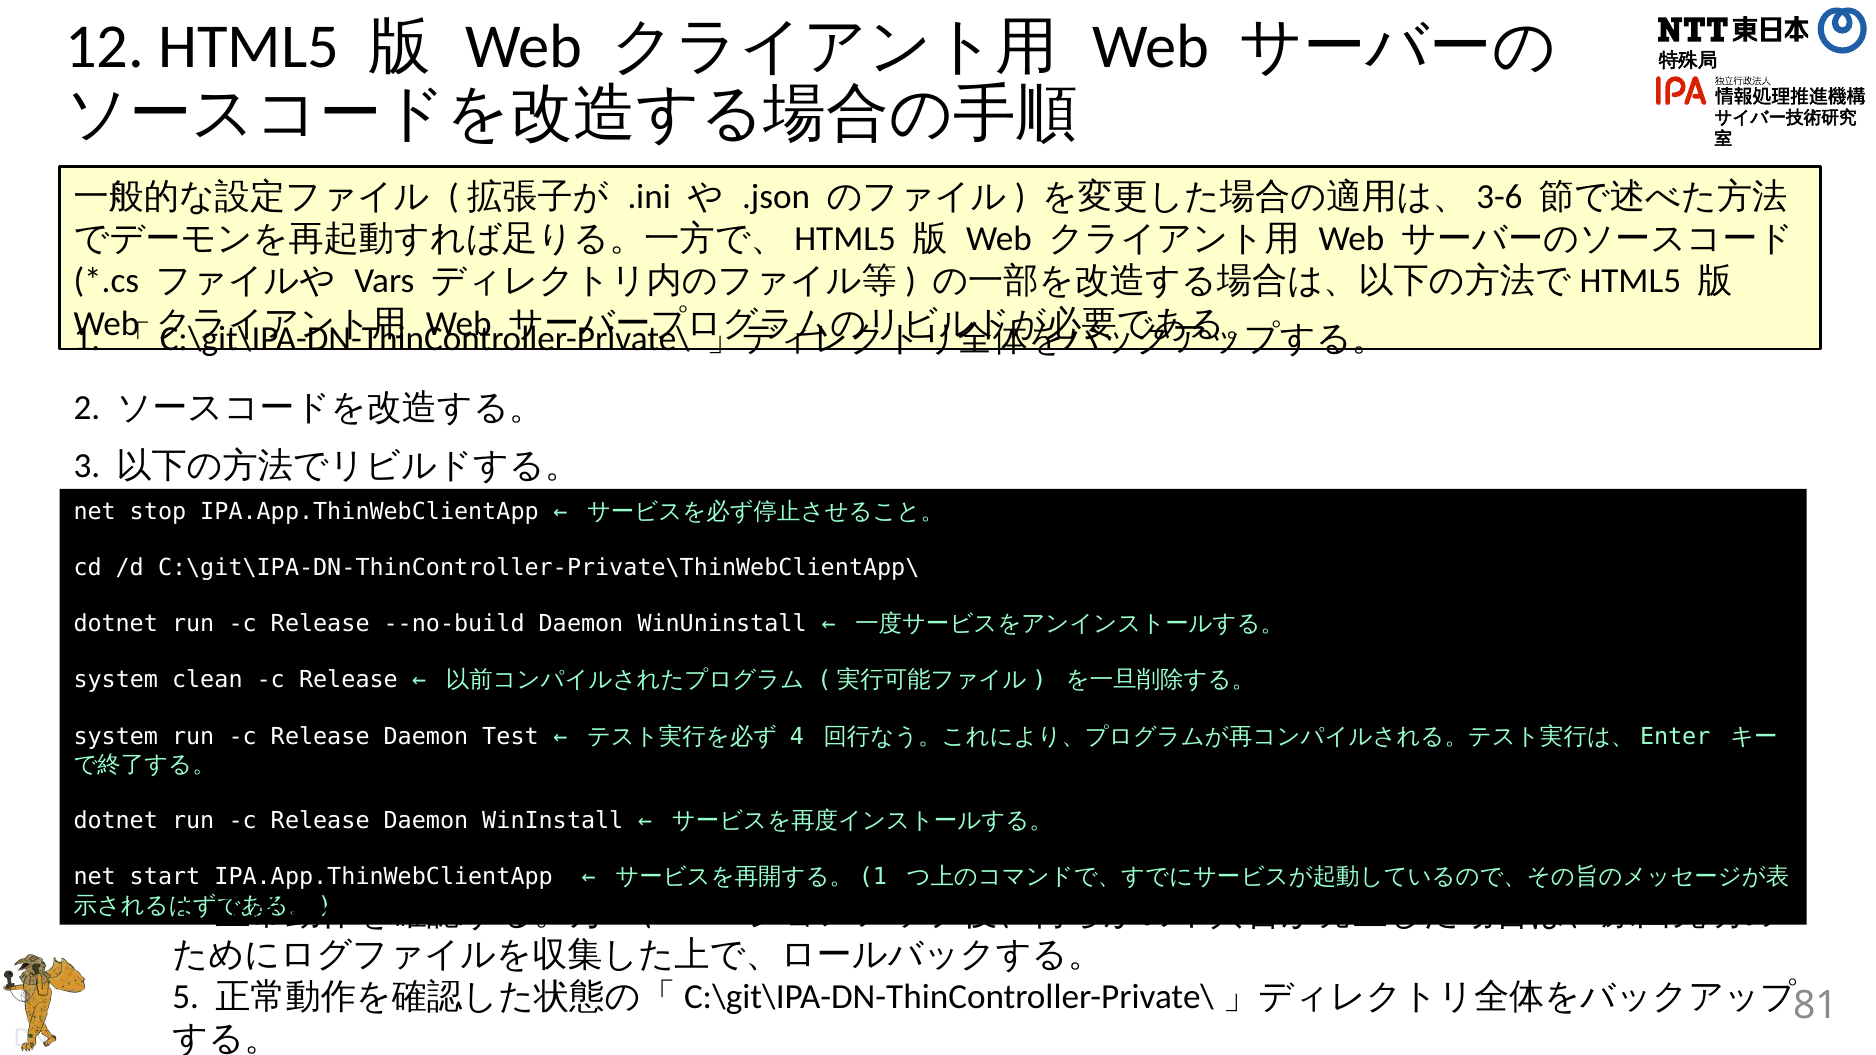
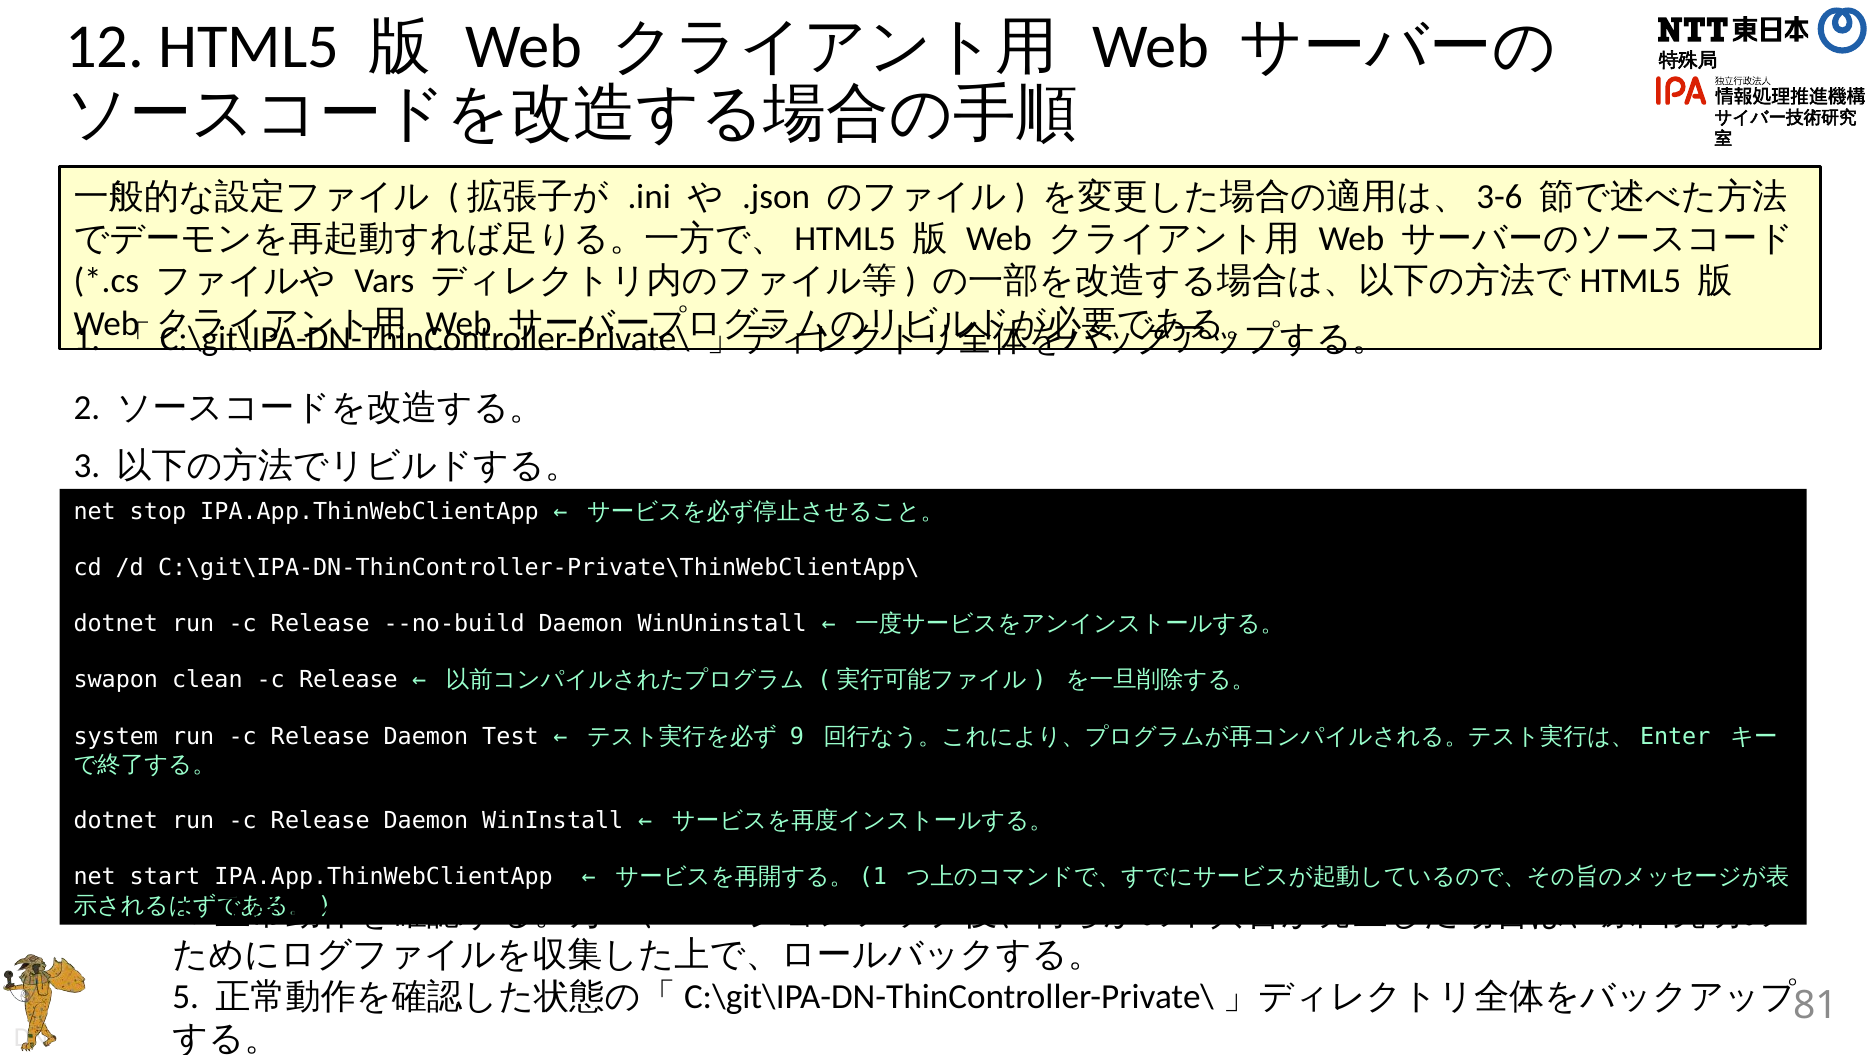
system at (116, 680): system -> swapon
4 at (797, 737): 4 -> 9
